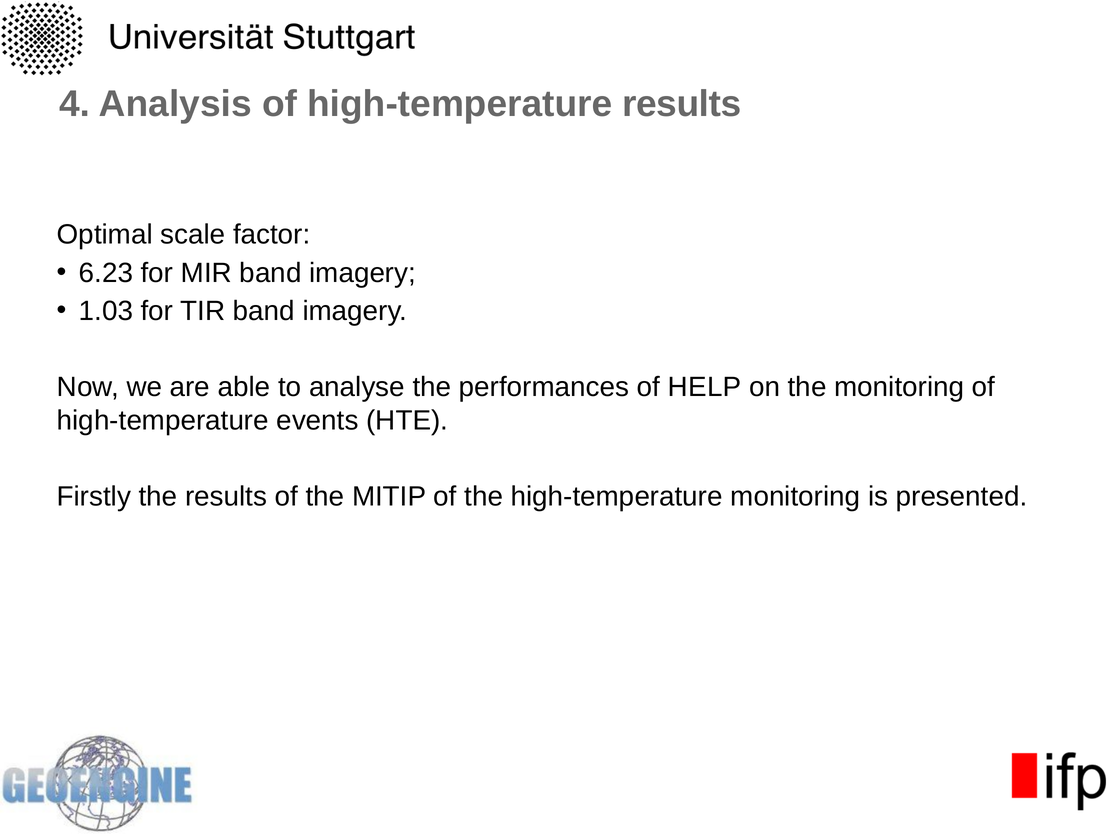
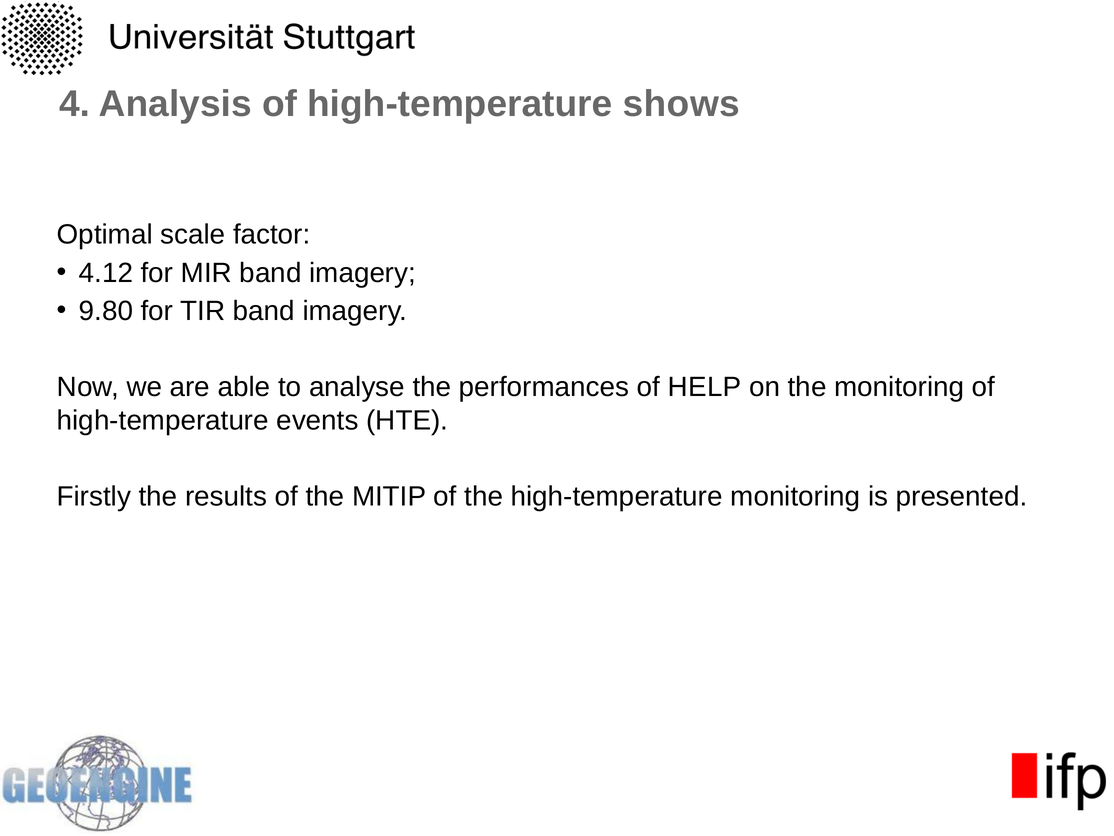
high-temperature results: results -> shows
6.23: 6.23 -> 4.12
1.03: 1.03 -> 9.80
